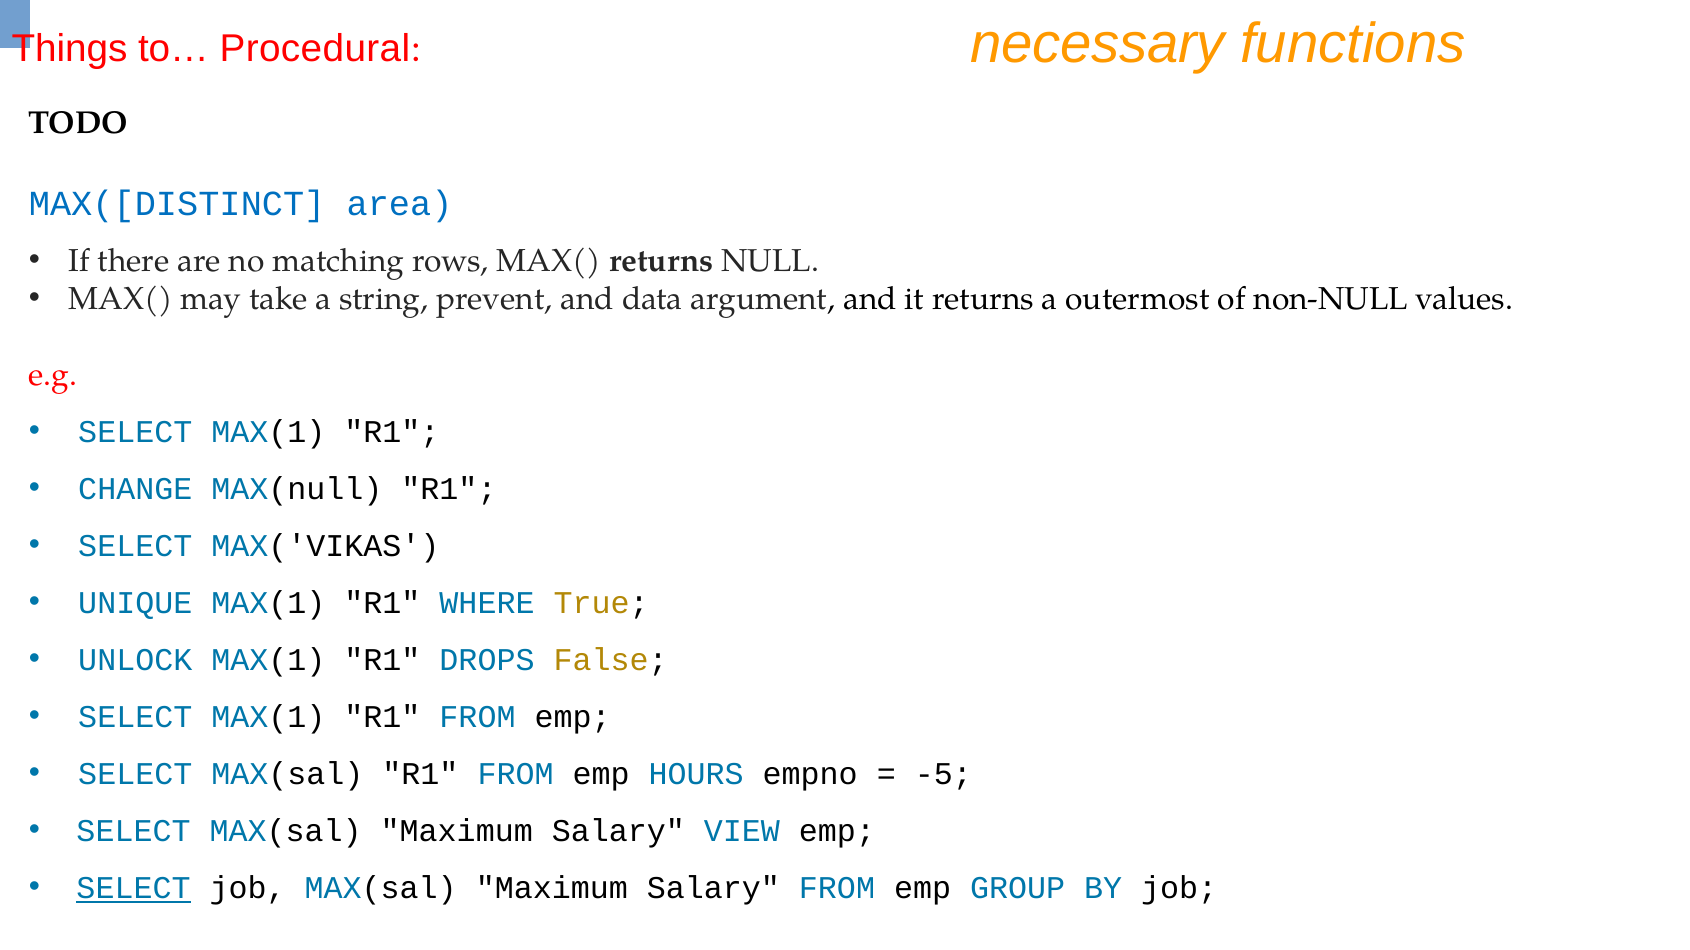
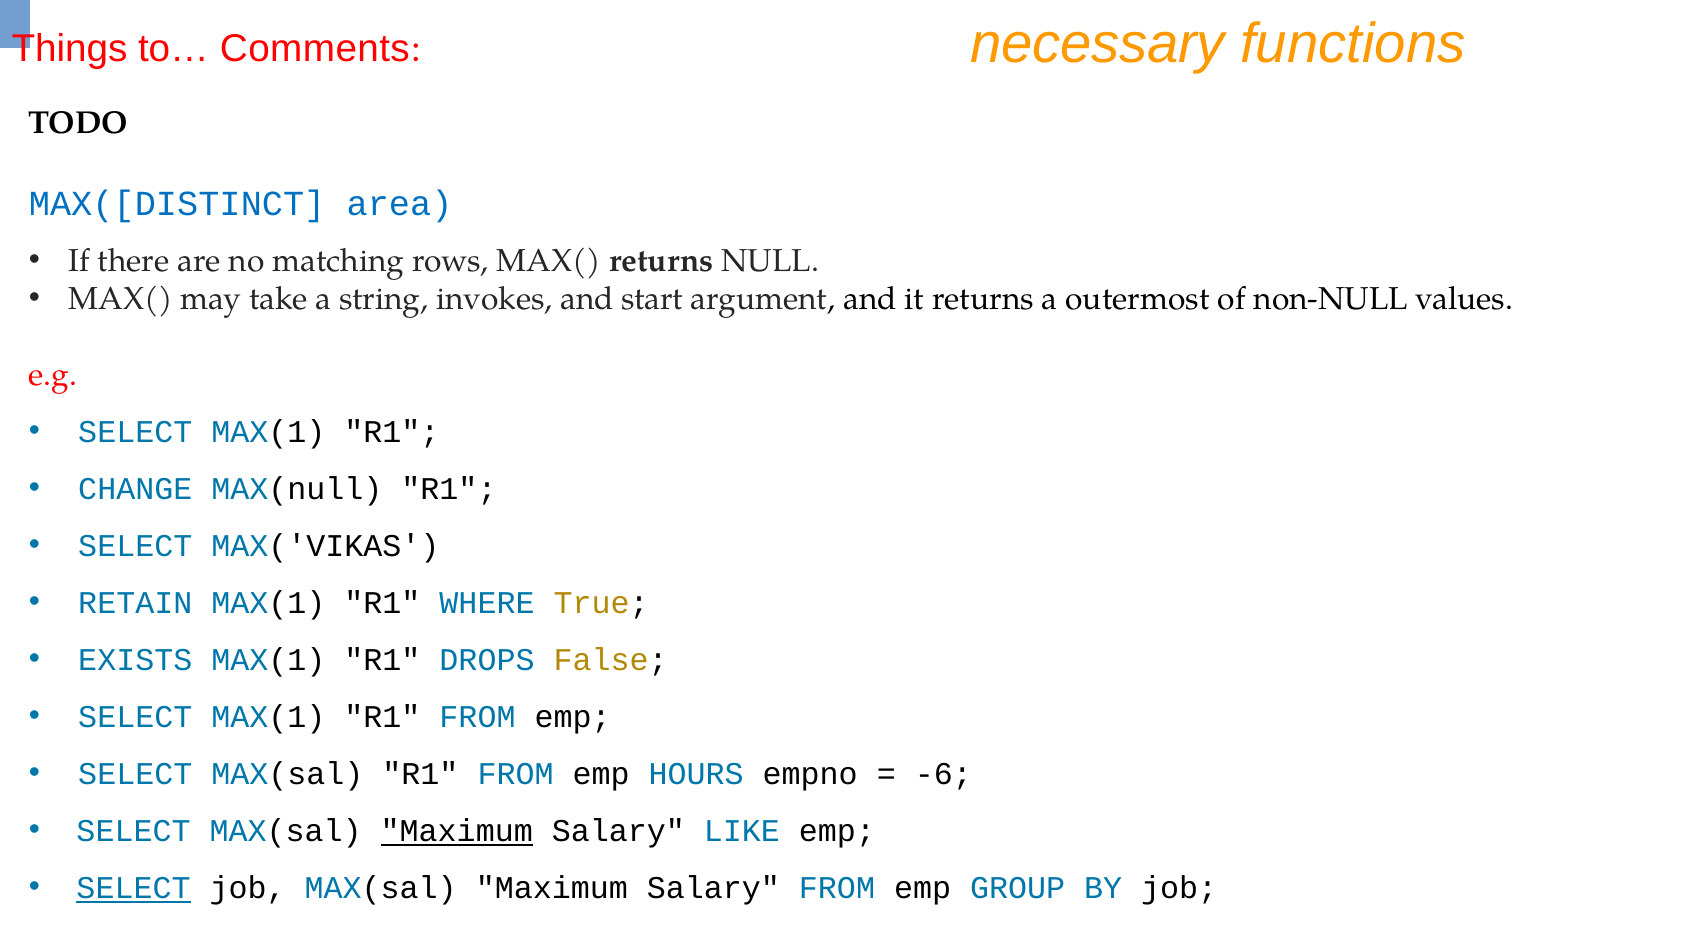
Procedural: Procedural -> Comments
prevent: prevent -> invokes
data: data -> start
UNIQUE: UNIQUE -> RETAIN
UNLOCK: UNLOCK -> EXISTS
-5: -5 -> -6
Maximum at (457, 832) underline: none -> present
VIEW: VIEW -> LIKE
